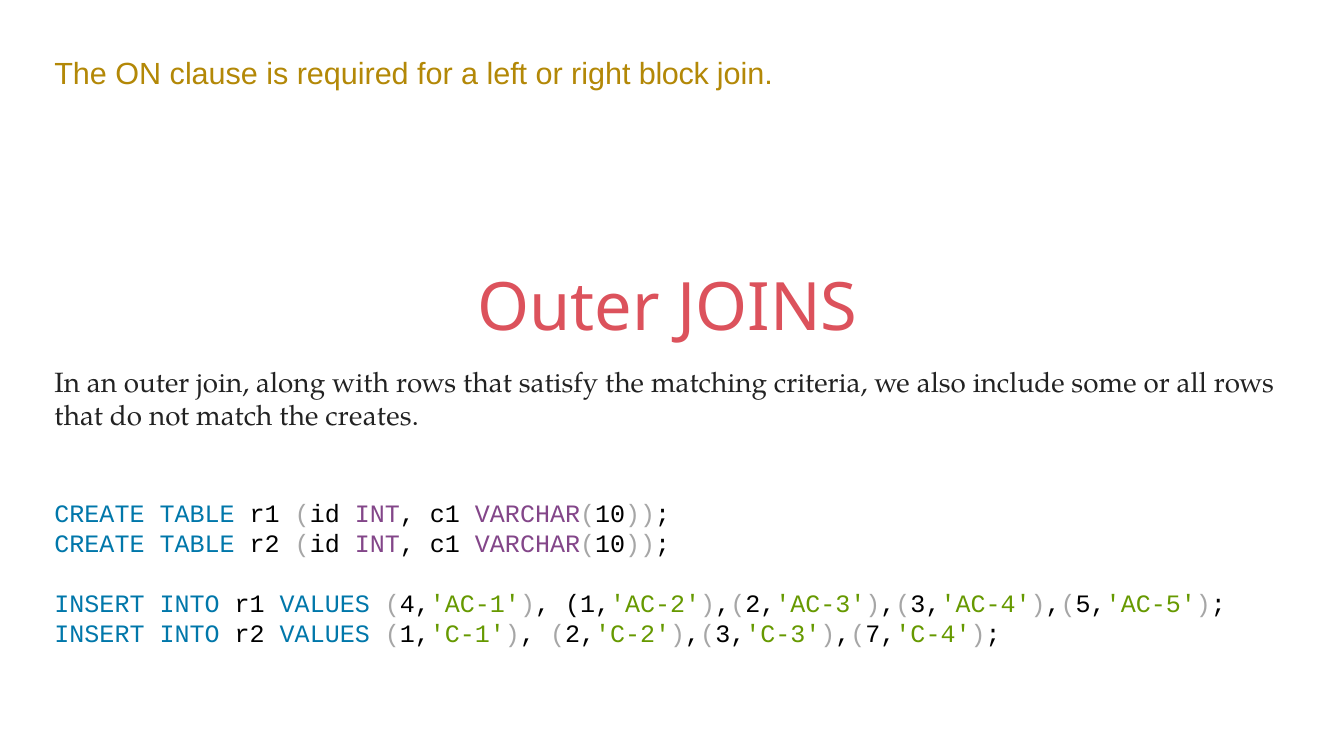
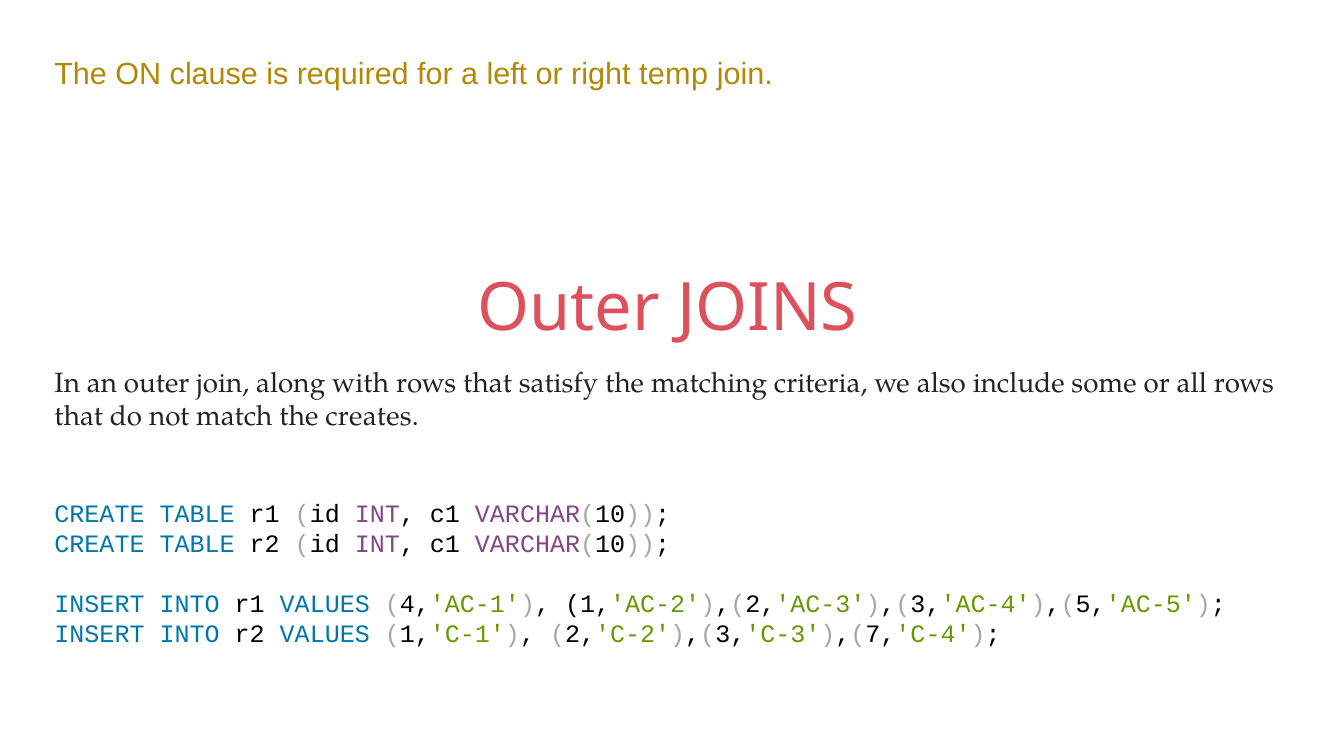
block: block -> temp
